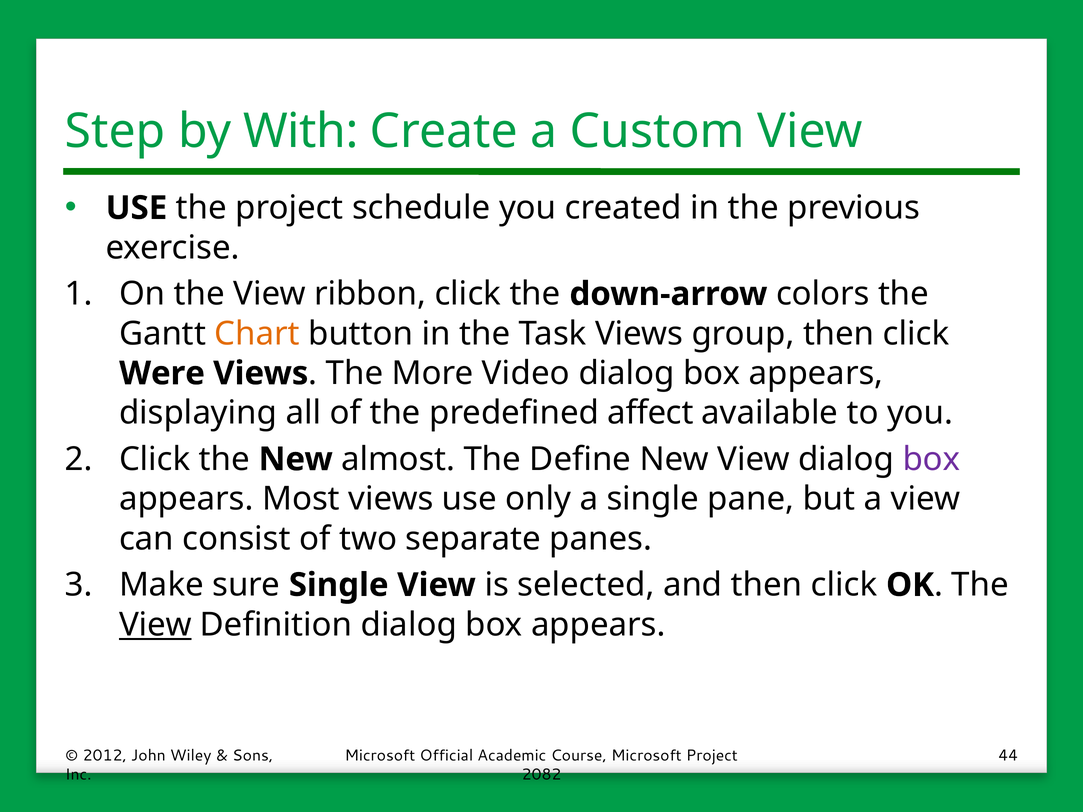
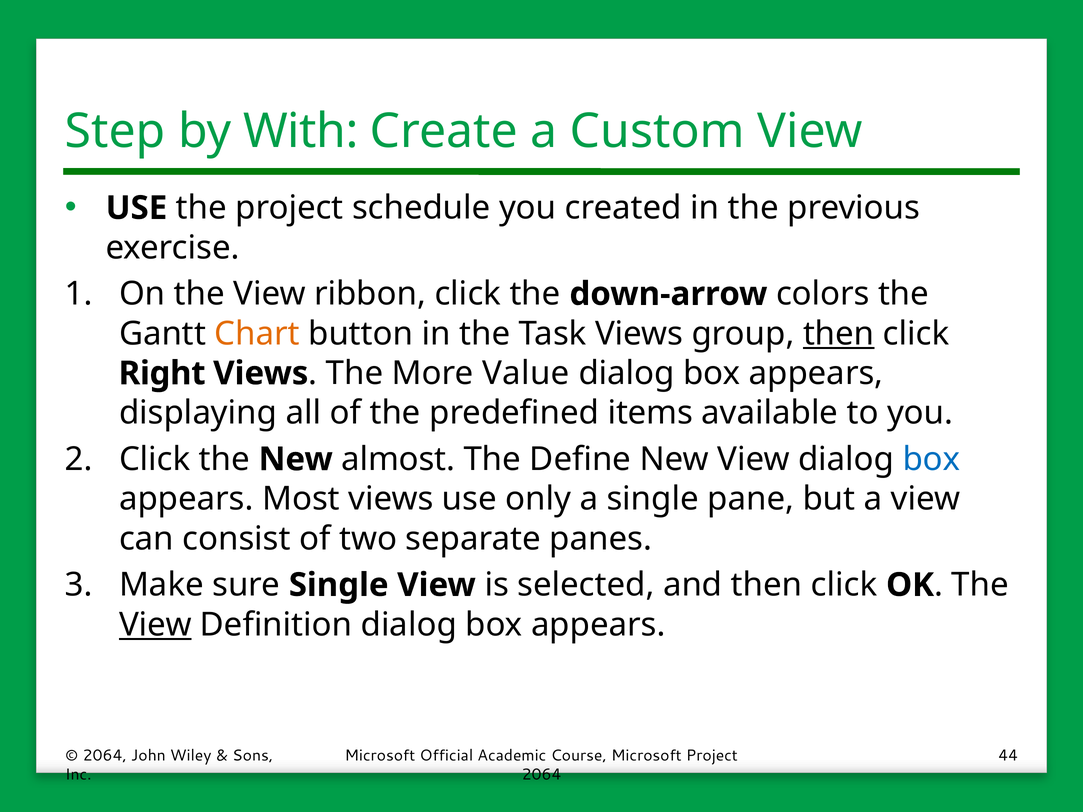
then at (839, 334) underline: none -> present
Were: Were -> Right
Video: Video -> Value
affect: affect -> items
box at (931, 459) colour: purple -> blue
2012 at (105, 756): 2012 -> 2064
2082 at (542, 775): 2082 -> 2064
